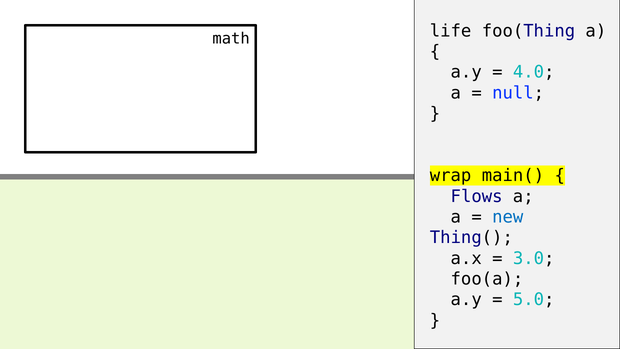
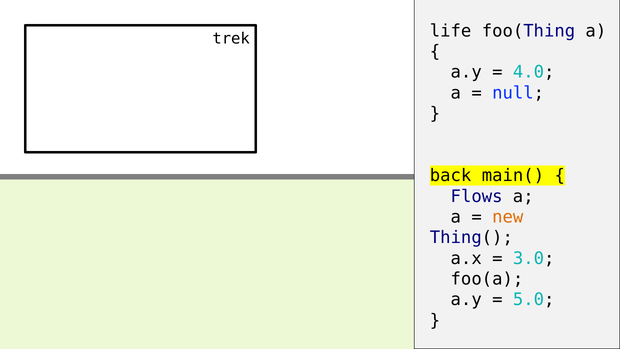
math: math -> trek
wrap: wrap -> back
new colour: blue -> orange
